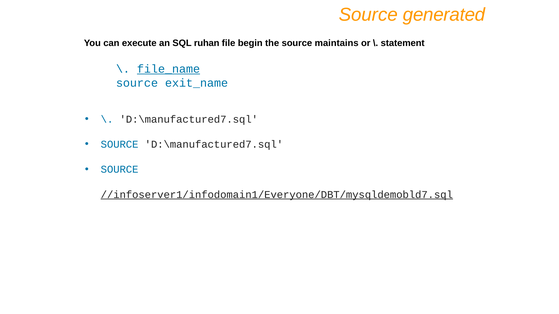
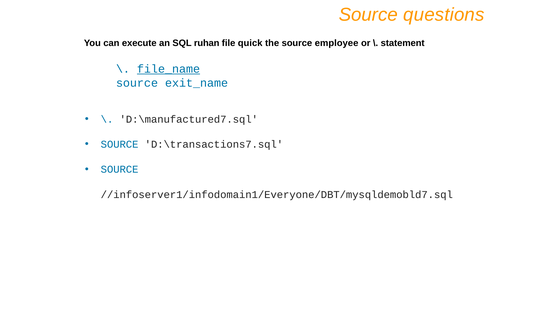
generated: generated -> questions
begin: begin -> quick
maintains: maintains -> employee
SOURCE D:\manufactured7.sql: D:\manufactured7.sql -> D:\transactions7.sql
//infoserver1/infodomain1/Everyone/DBT/mysqldemobld7.sql underline: present -> none
